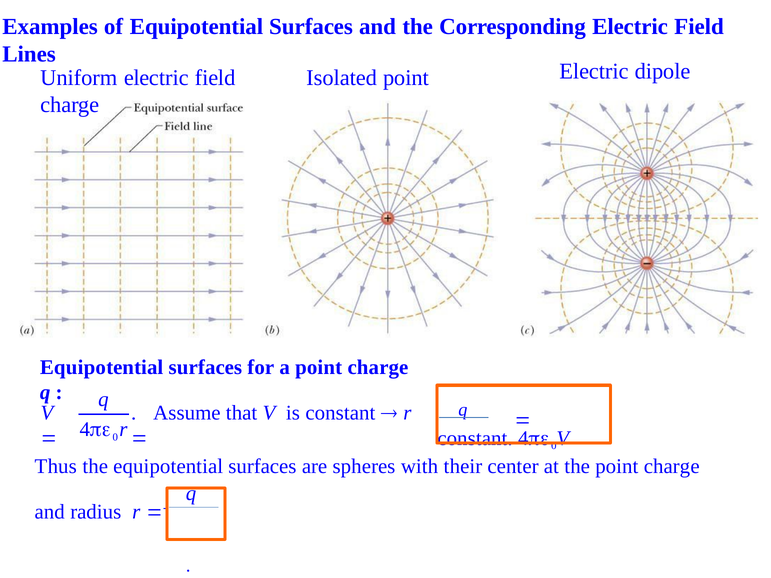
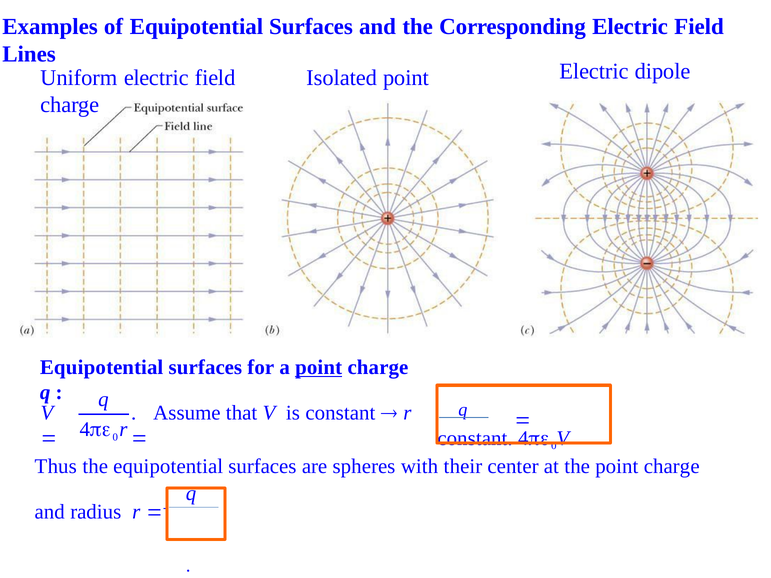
point at (319, 368) underline: none -> present
